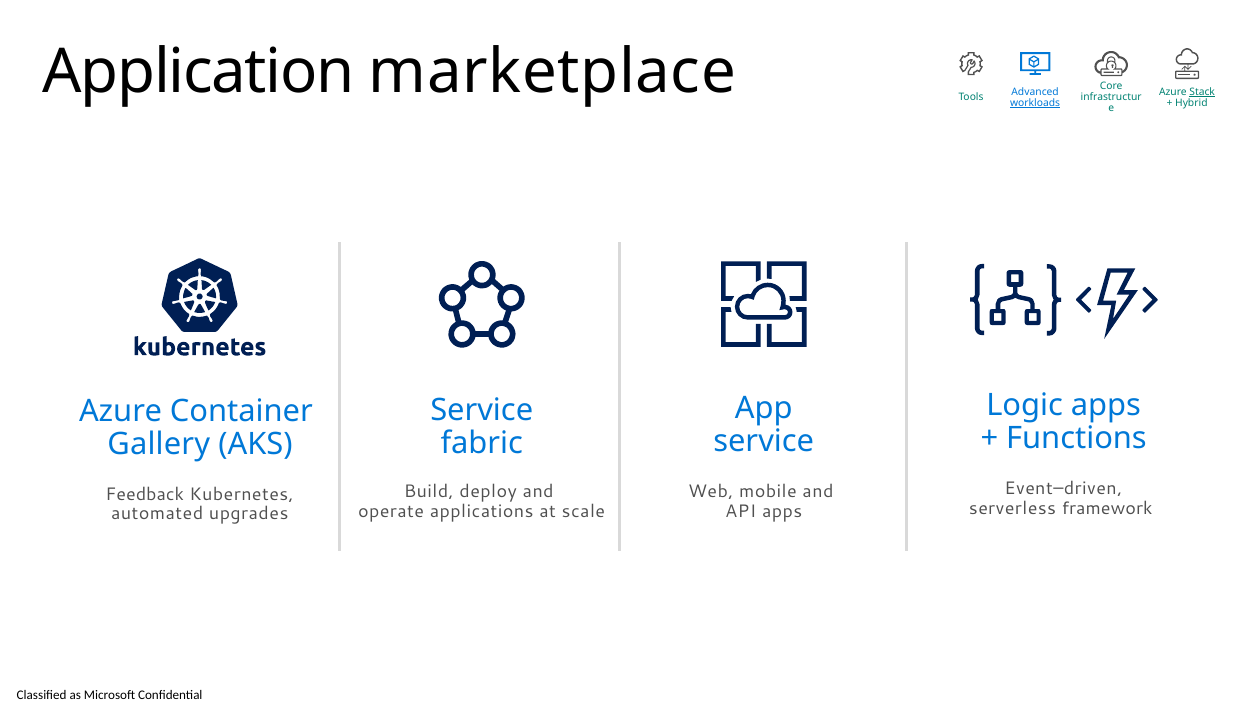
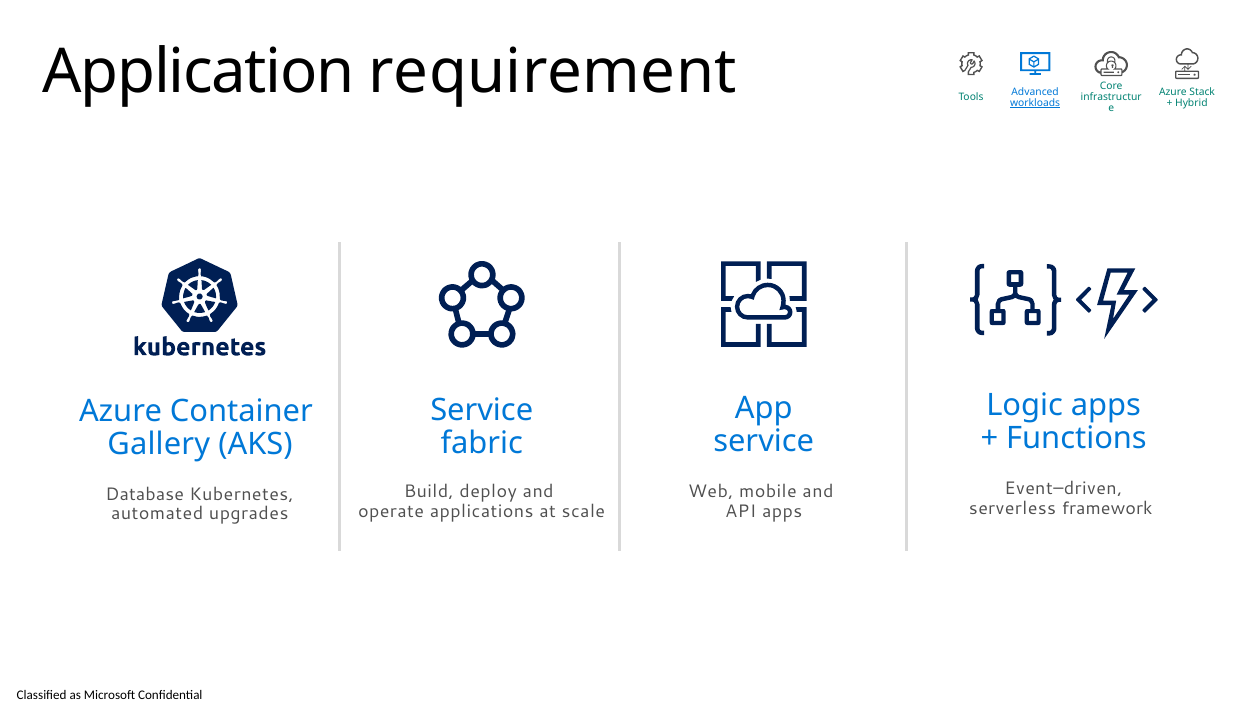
marketplace: marketplace -> requirement
Stack underline: present -> none
Feedback: Feedback -> Database
